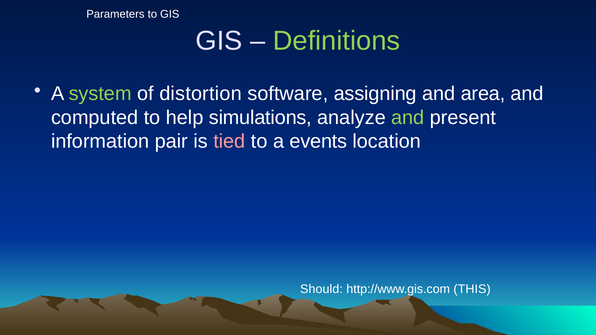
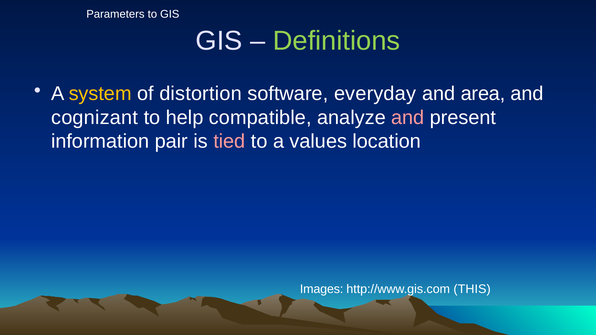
system colour: light green -> yellow
assigning: assigning -> everyday
computed: computed -> cognizant
simulations: simulations -> compatible
and at (408, 118) colour: light green -> pink
events: events -> values
Should: Should -> Images
